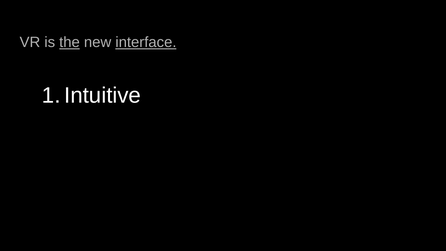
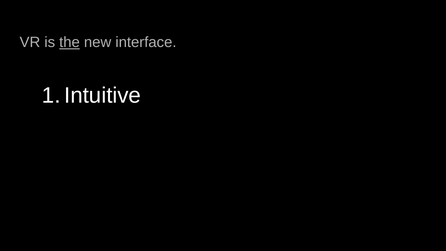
interface underline: present -> none
